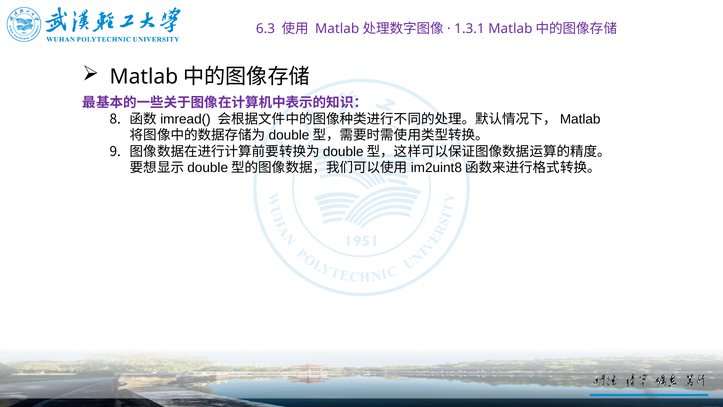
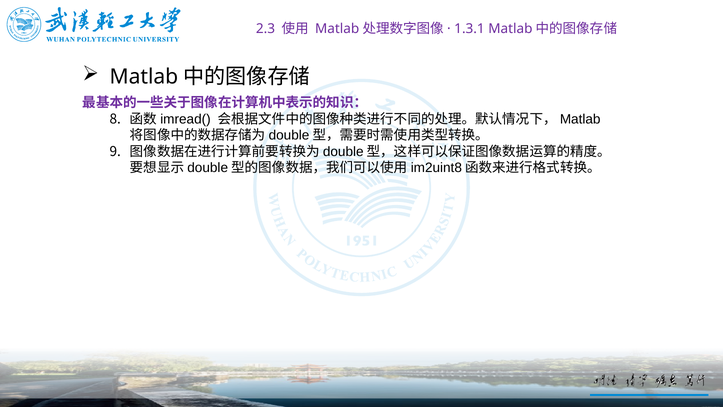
6.3: 6.3 -> 2.3
